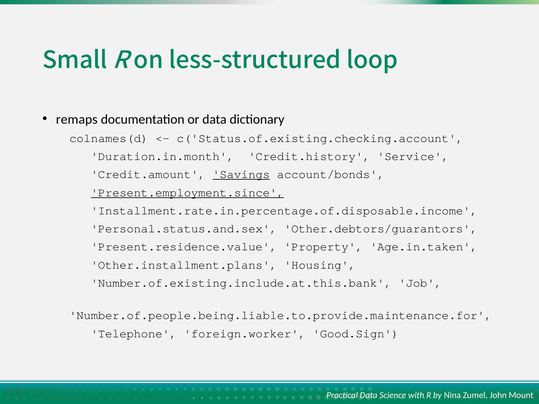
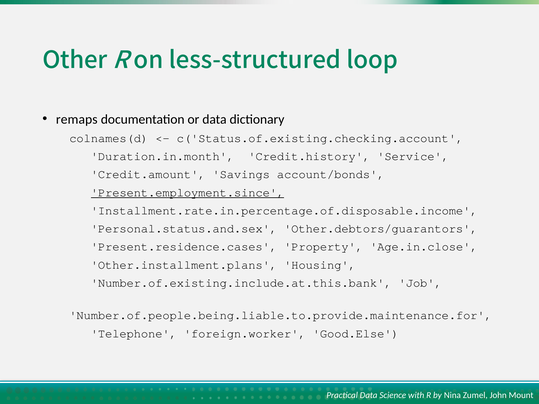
Small: Small -> Other
Savings underline: present -> none
Present.residence.value: Present.residence.value -> Present.residence.cases
Age.in.taken: Age.in.taken -> Age.in.close
Good.Sign: Good.Sign -> Good.Else
